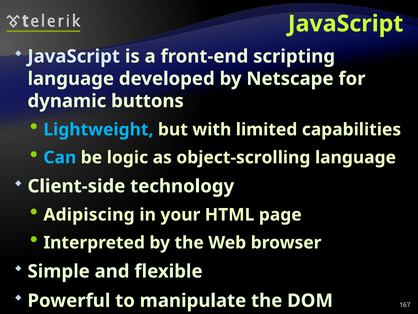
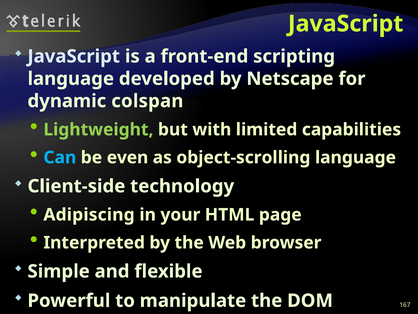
buttons: buttons -> colspan
Lightweight colour: light blue -> light green
logic: logic -> even
